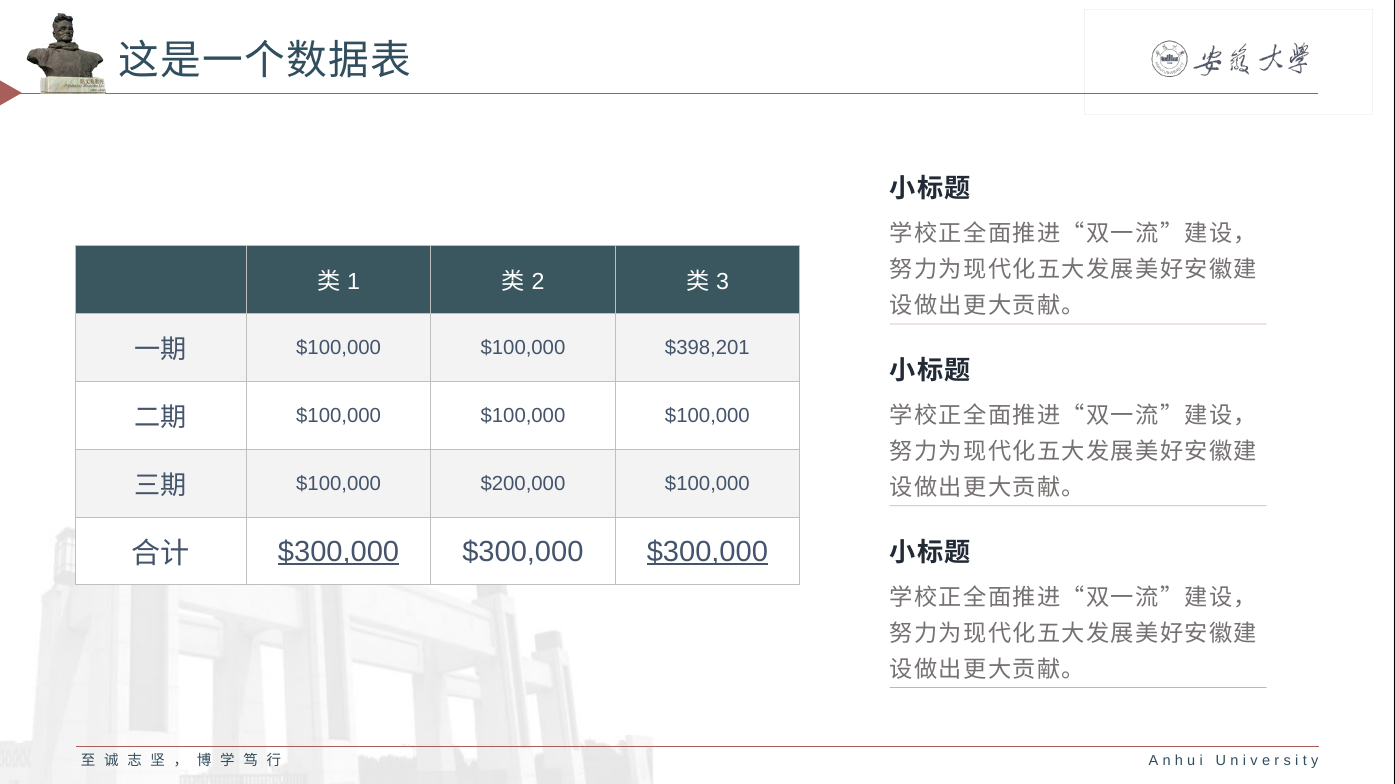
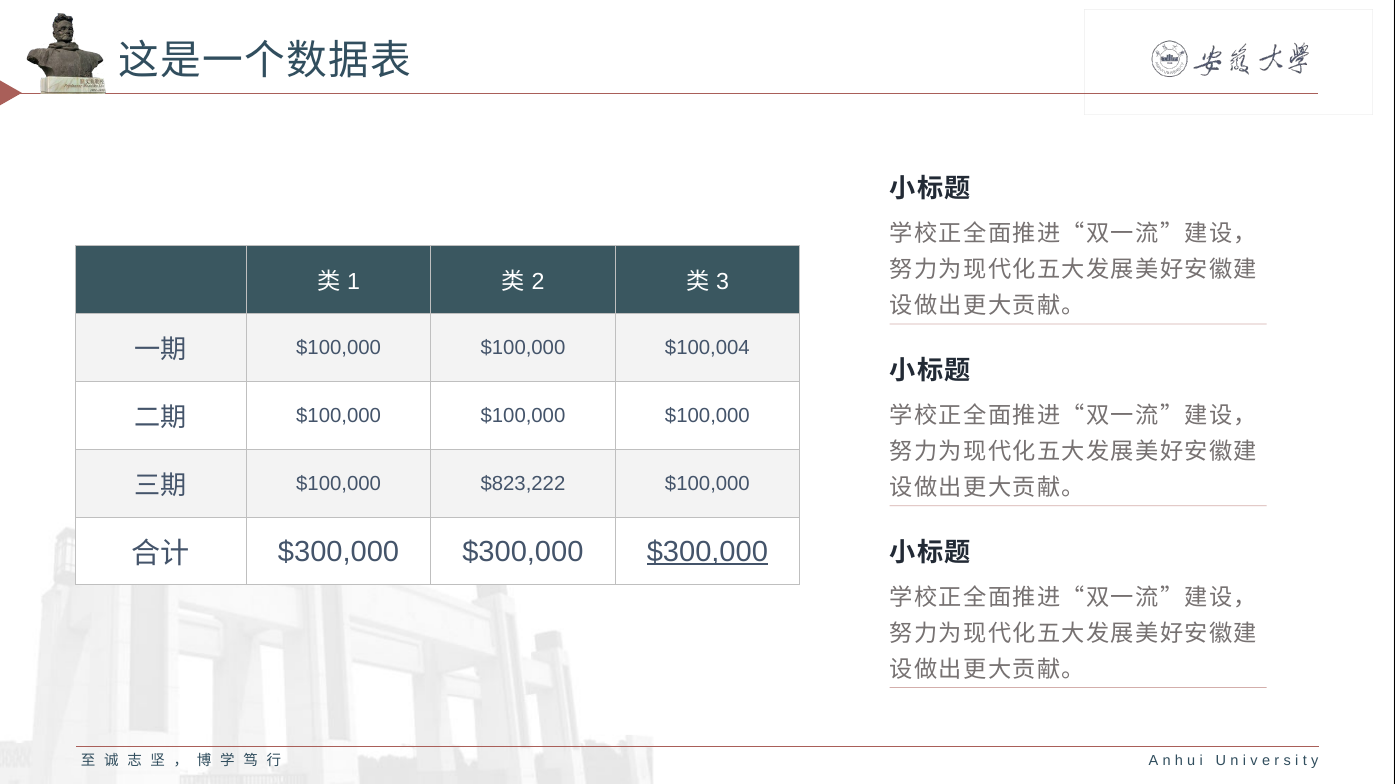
$398,201: $398,201 -> $100,004
$200,000: $200,000 -> $823,222
$300,000 at (339, 552) underline: present -> none
